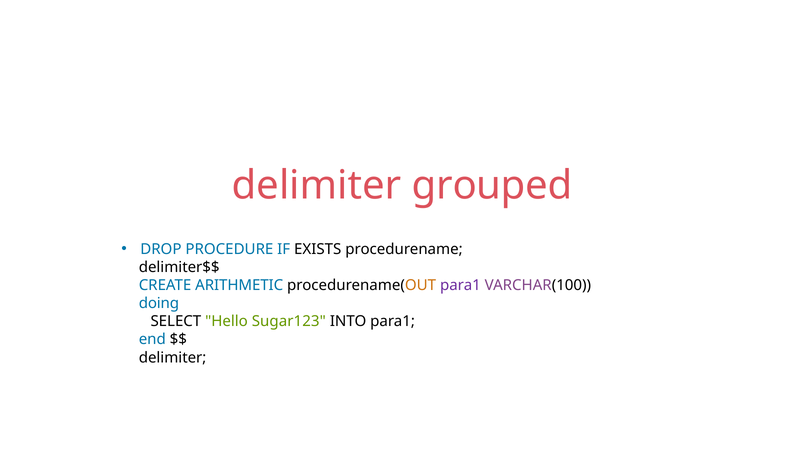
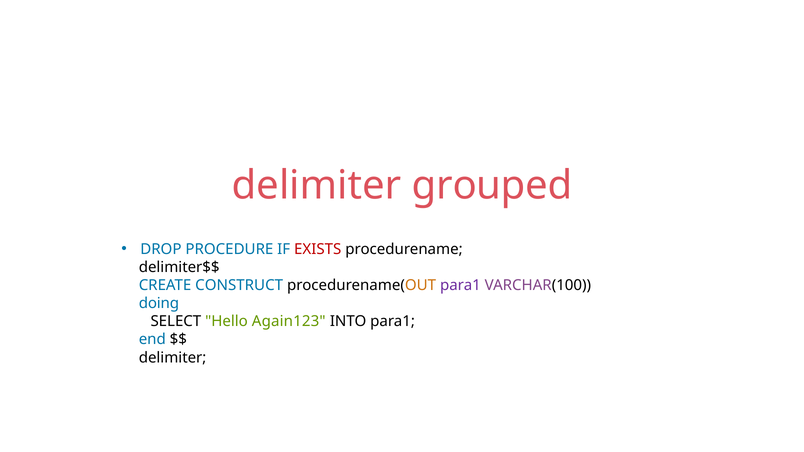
EXISTS colour: black -> red
ARITHMETIC: ARITHMETIC -> CONSTRUCT
Sugar123: Sugar123 -> Again123
